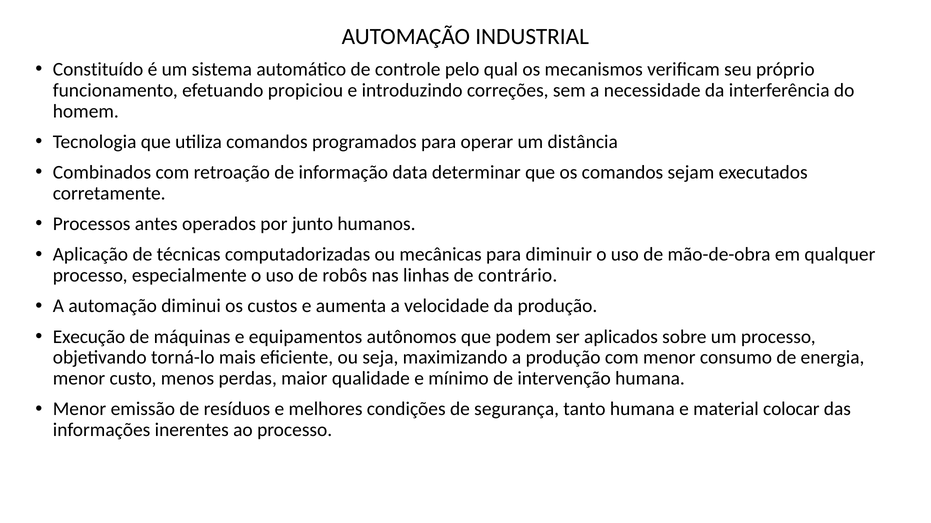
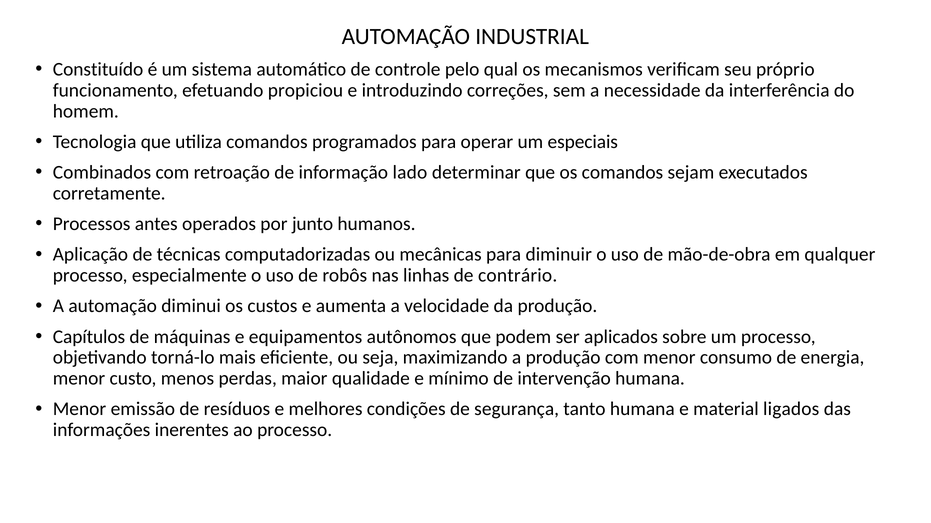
distância: distância -> especiais
data: data -> lado
Execução: Execução -> Capítulos
colocar: colocar -> ligados
